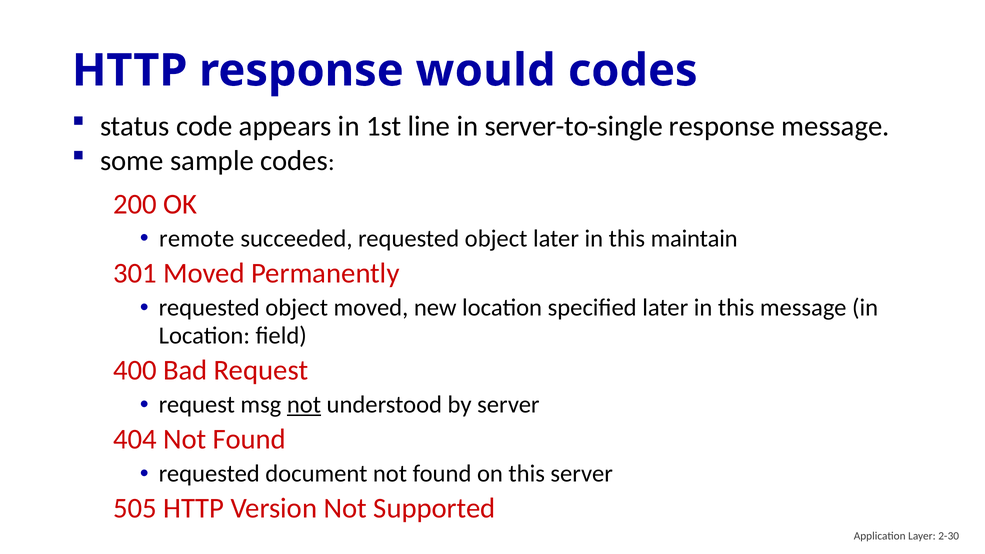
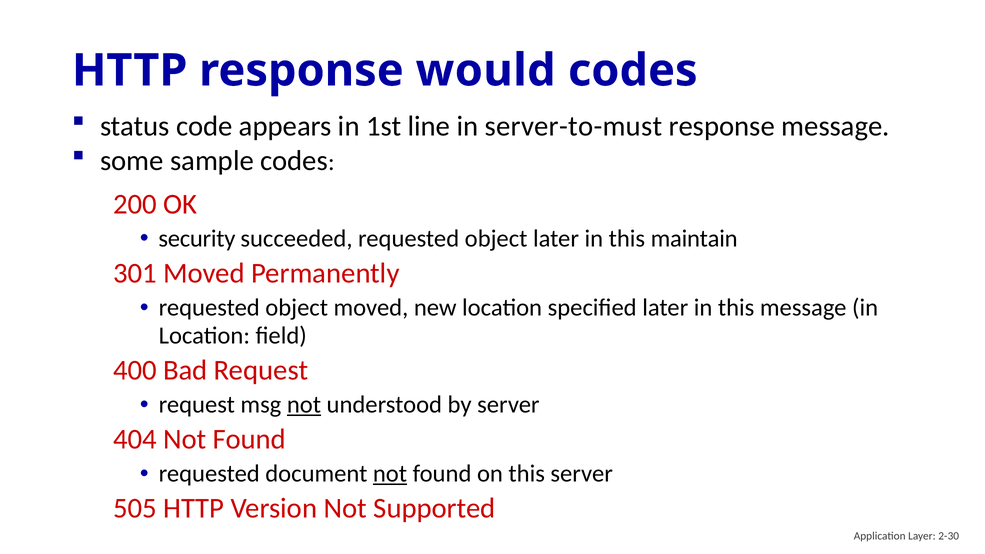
server-to-single: server-to-single -> server-to-must
remote: remote -> security
not at (390, 474) underline: none -> present
